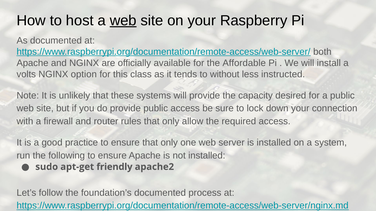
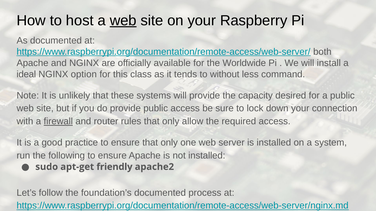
Affordable: Affordable -> Worldwide
volts: volts -> ideal
instructed: instructed -> command
firewall underline: none -> present
